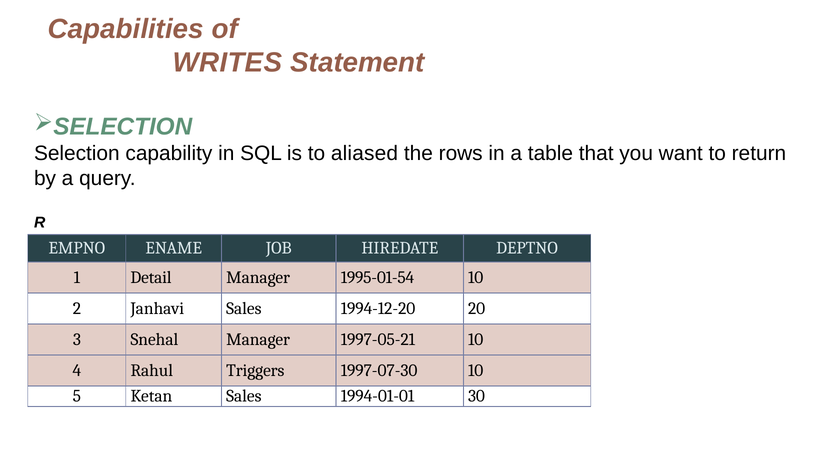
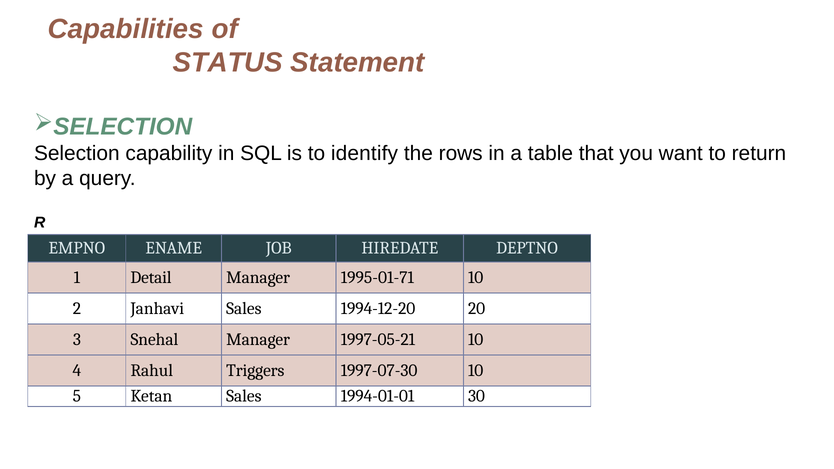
WRITES: WRITES -> STATUS
aliased: aliased -> identify
1995-01-54: 1995-01-54 -> 1995-01-71
